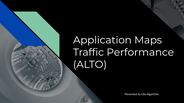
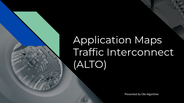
Performance: Performance -> Interconnect
